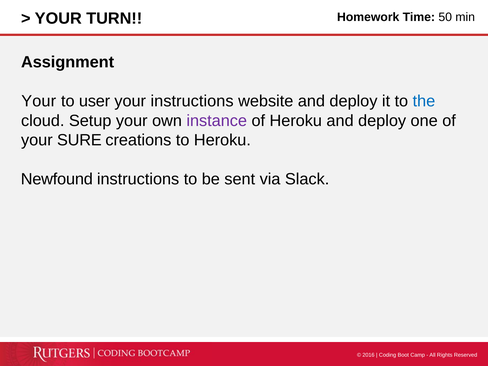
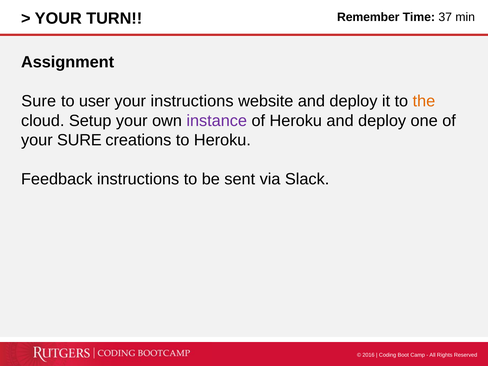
Homework: Homework -> Remember
50: 50 -> 37
Your at (39, 101): Your -> Sure
the colour: blue -> orange
Newfound: Newfound -> Feedback
